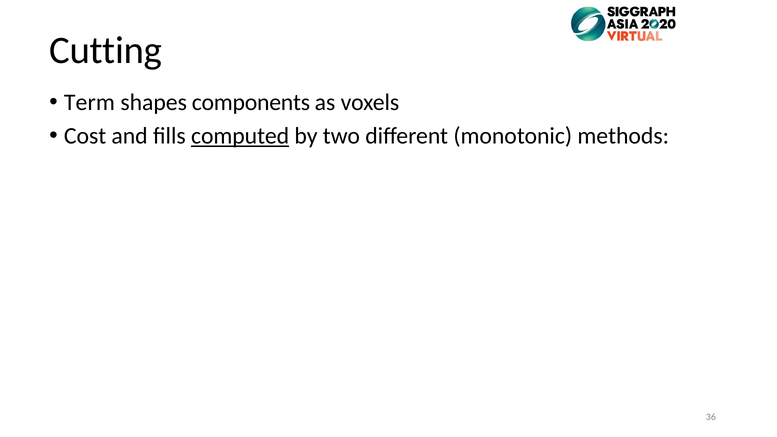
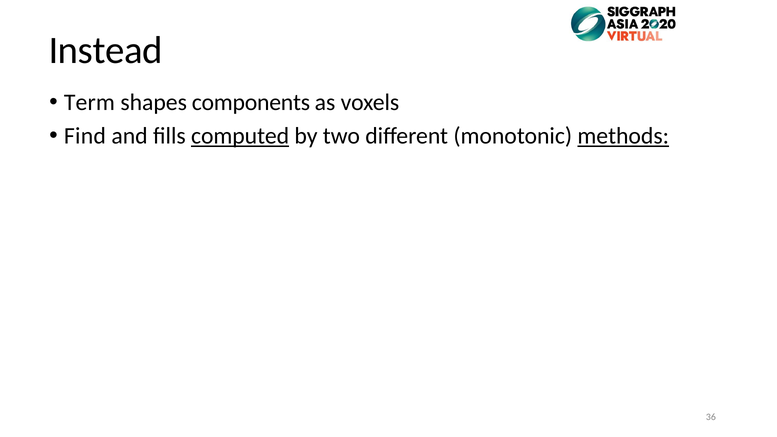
Cutting: Cutting -> Instead
Cost: Cost -> Find
methods underline: none -> present
